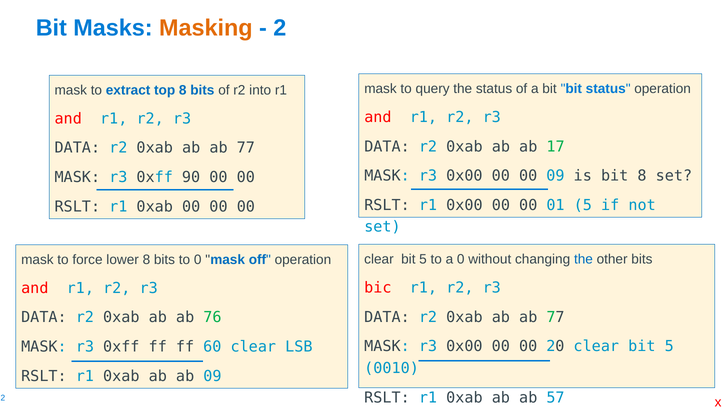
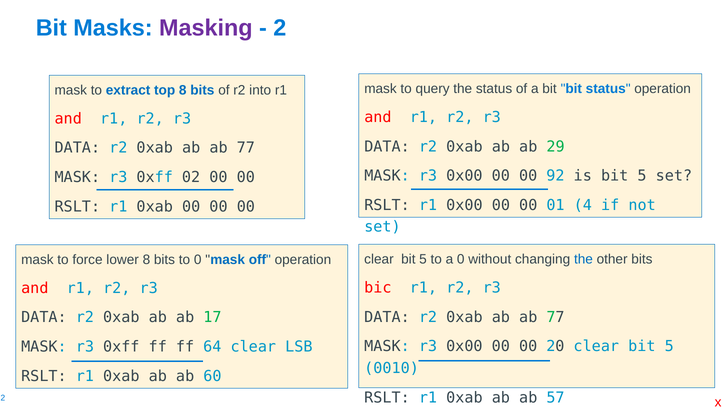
Masking colour: orange -> purple
17: 17 -> 29
00 09: 09 -> 92
is bit 8: 8 -> 5
90: 90 -> 02
01 5: 5 -> 4
76: 76 -> 17
60: 60 -> 64
ab 09: 09 -> 60
